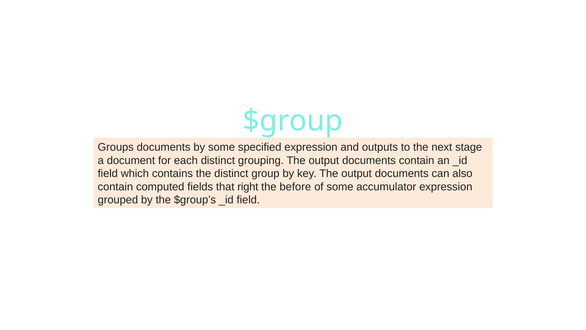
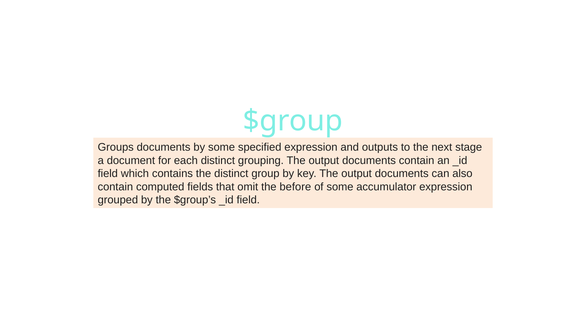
right: right -> omit
